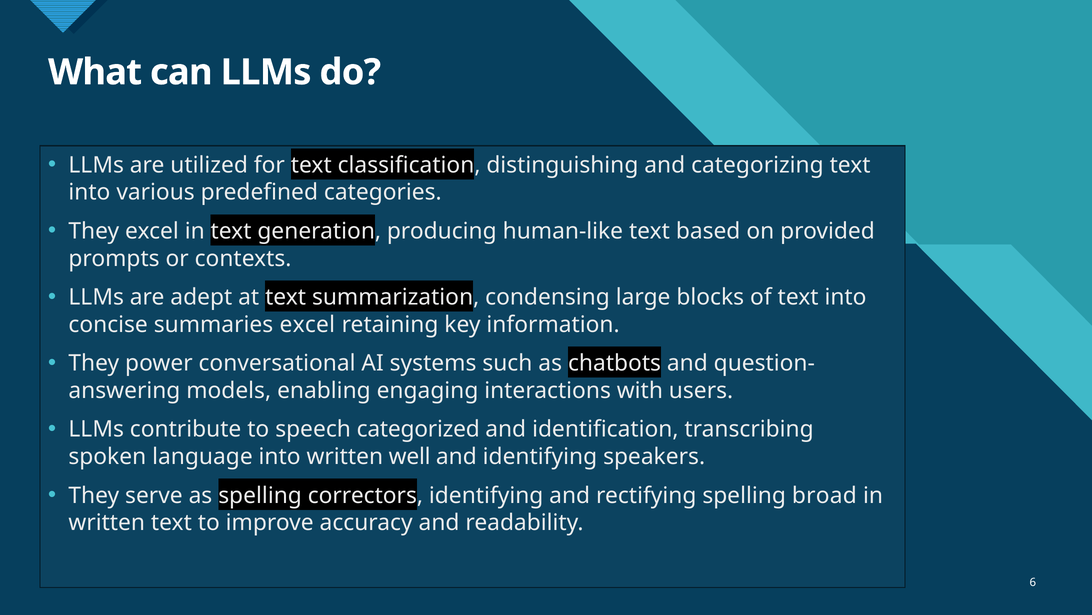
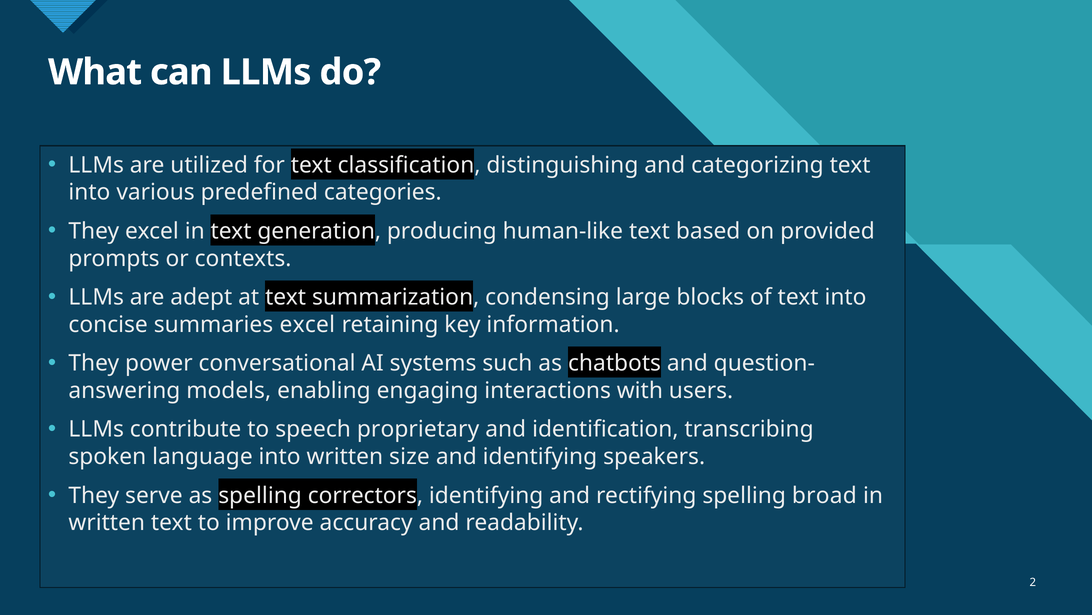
categorized: categorized -> proprietary
well: well -> size
6: 6 -> 2
